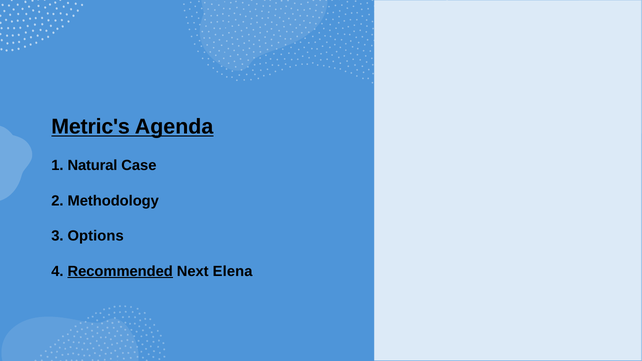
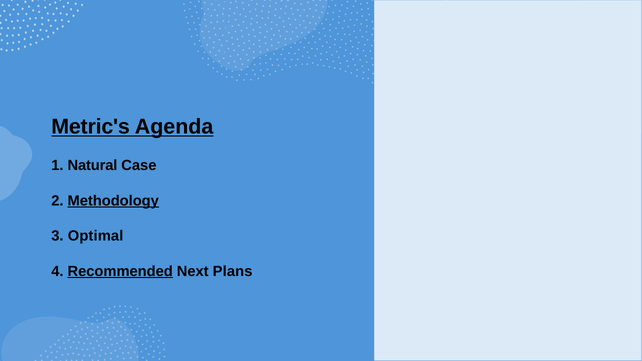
Methodology underline: none -> present
Options: Options -> Optimal
Elena: Elena -> Plans
